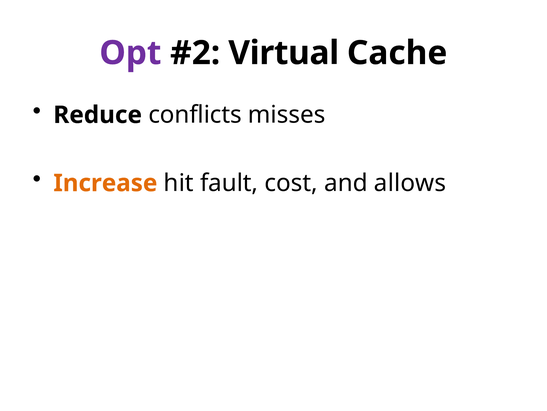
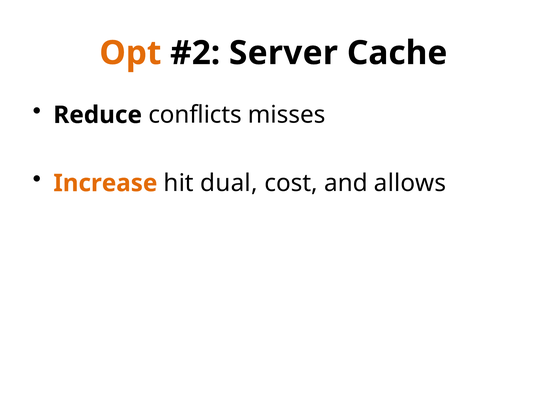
Opt colour: purple -> orange
Virtual: Virtual -> Server
fault: fault -> dual
